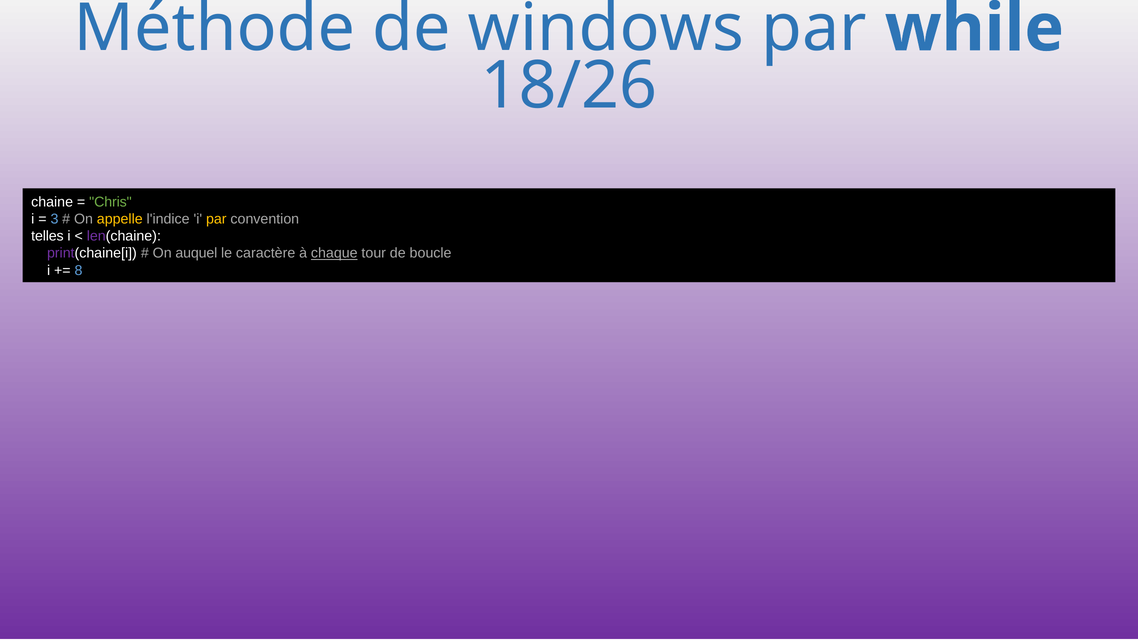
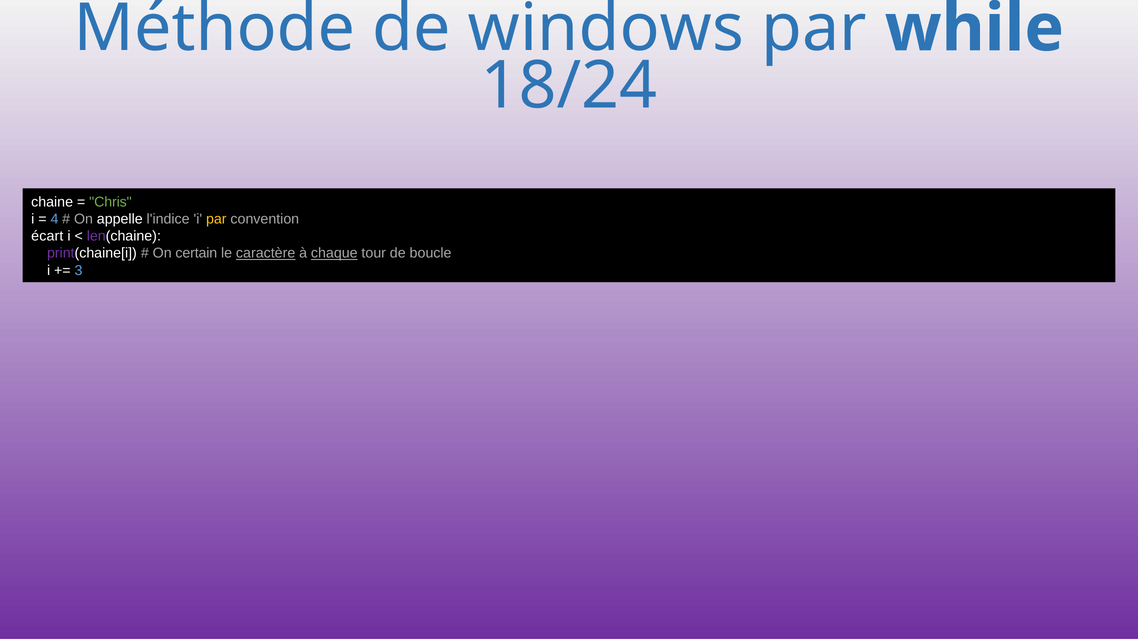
18/26: 18/26 -> 18/24
3: 3 -> 4
appelle colour: yellow -> white
telles: telles -> écart
auquel: auquel -> certain
caractère underline: none -> present
8: 8 -> 3
